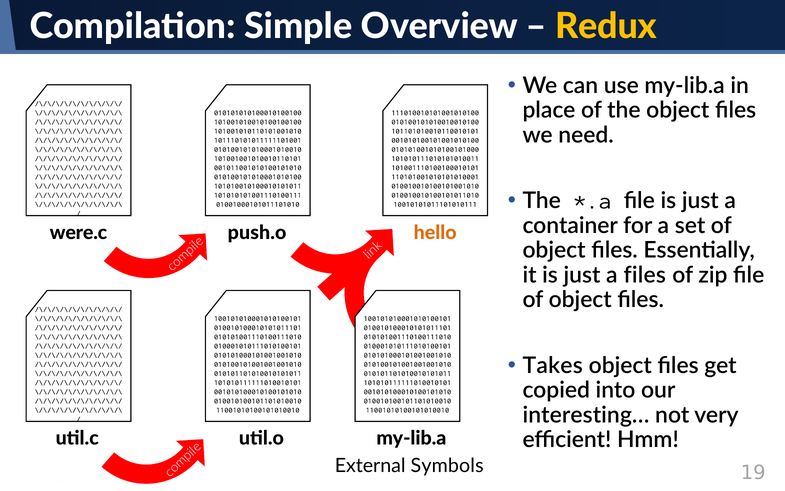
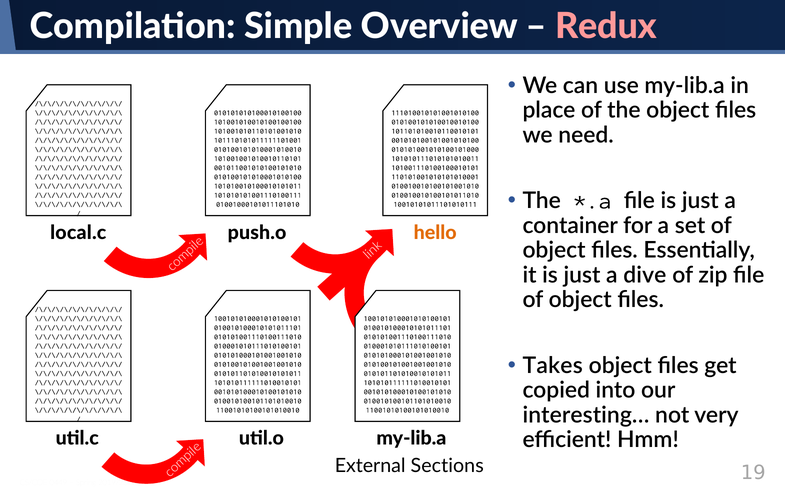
Redux colour: yellow -> pink
were.c: were.c -> local.c
a files: files -> dive
Symbols: Symbols -> Sections
